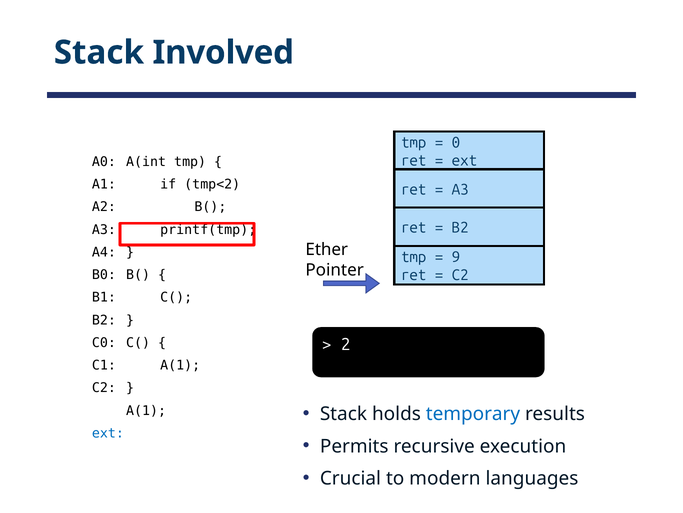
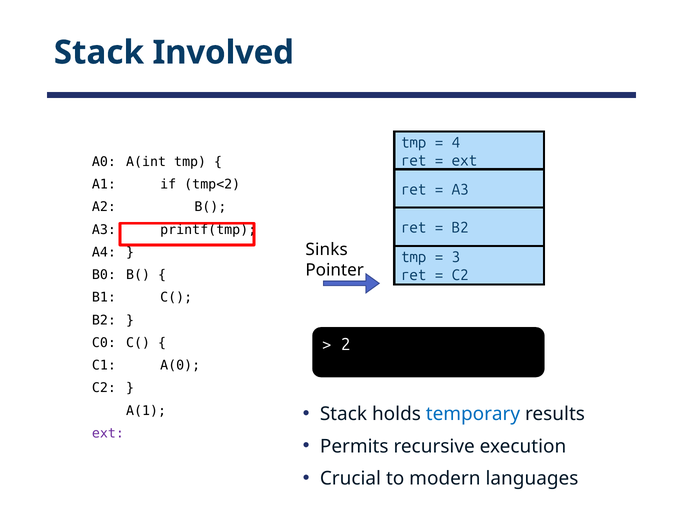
0: 0 -> 4
Ether: Ether -> Sinks
9: 9 -> 3
C1 A(1: A(1 -> A(0
ext at (108, 433) colour: blue -> purple
